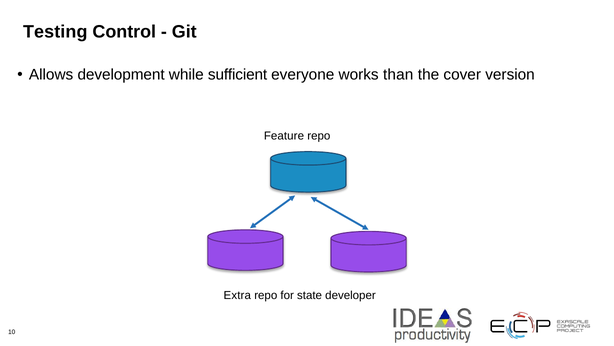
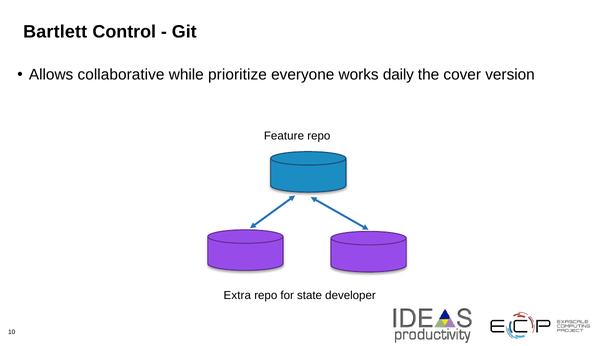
Testing: Testing -> Bartlett
development: development -> collaborative
sufficient: sufficient -> prioritize
than: than -> daily
